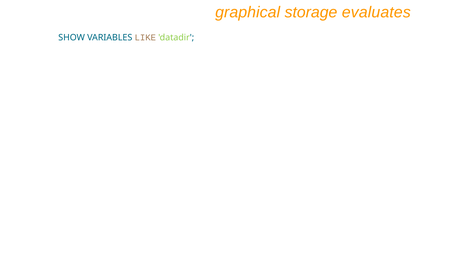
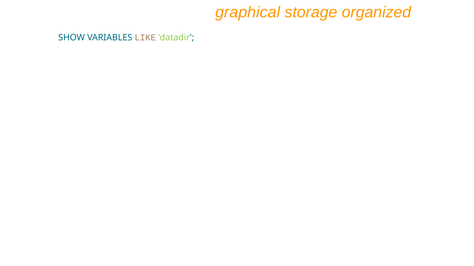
evaluates: evaluates -> organized
